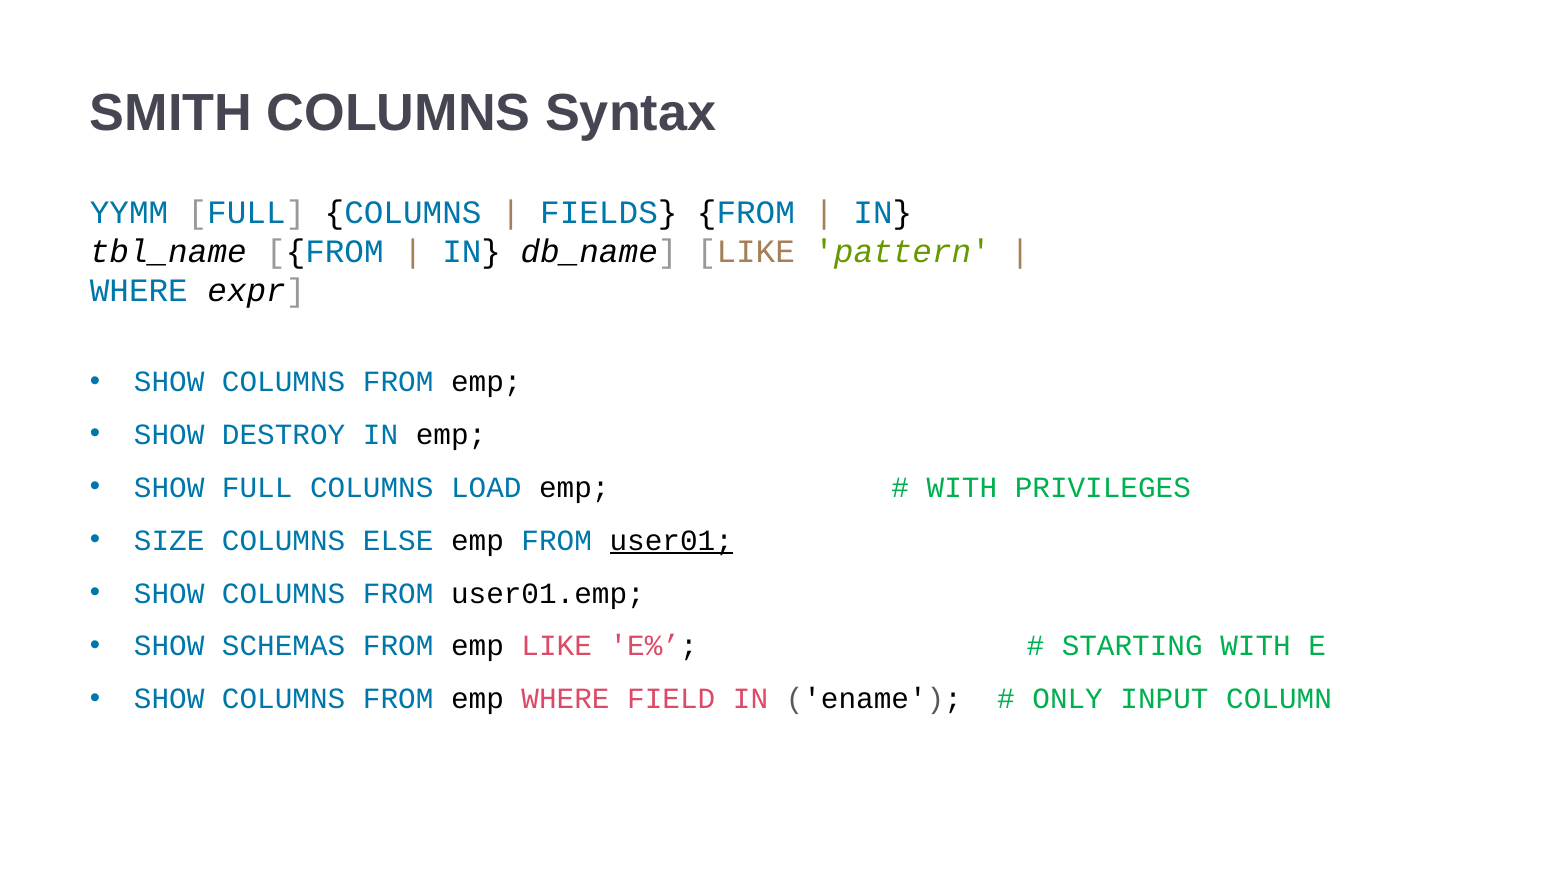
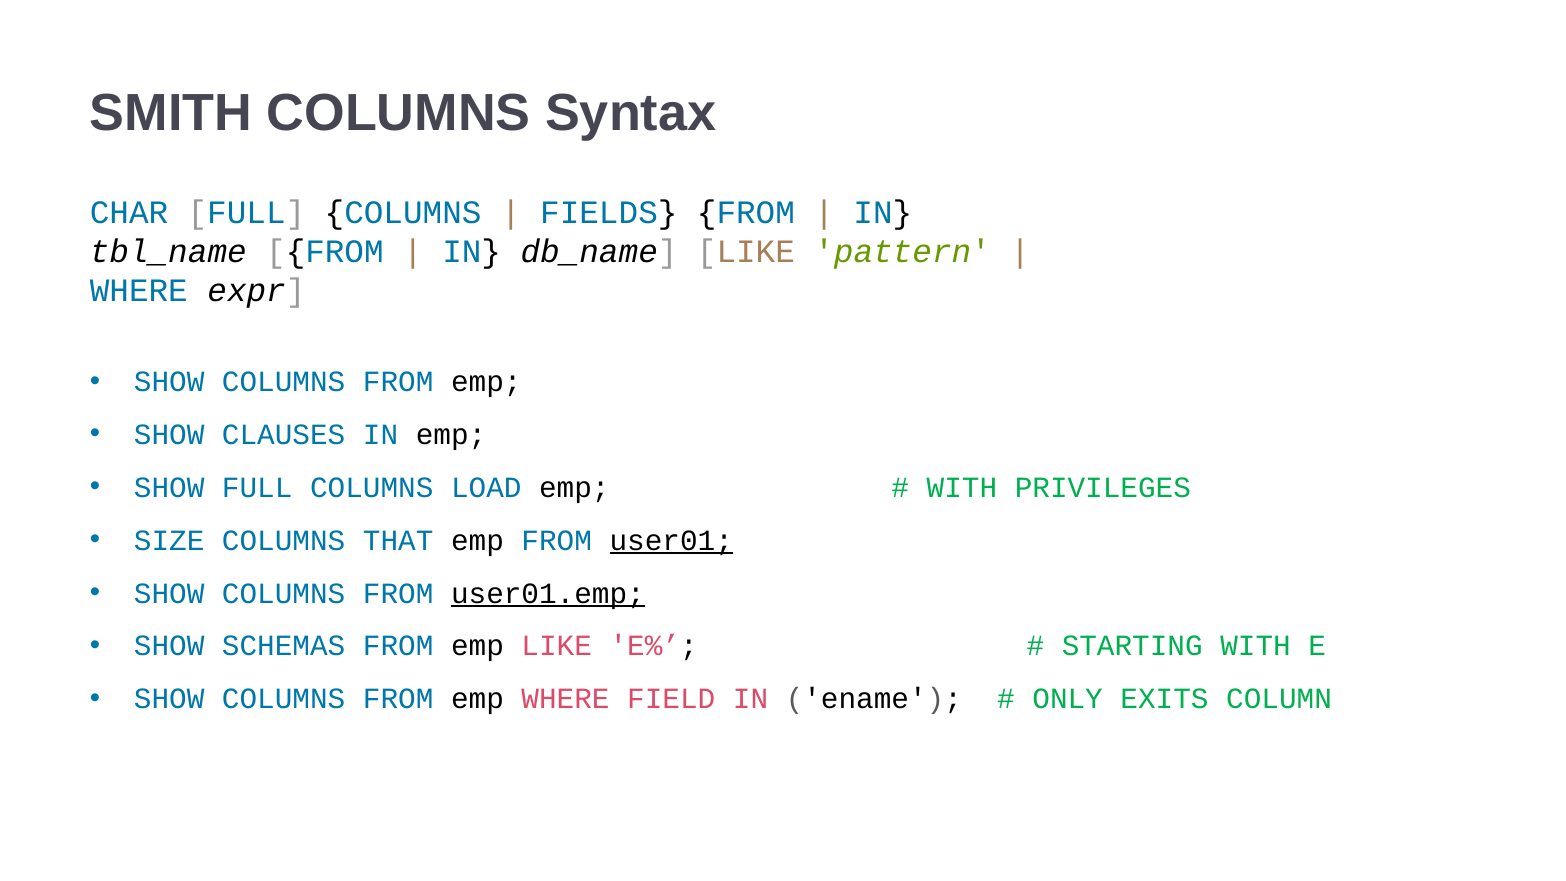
YYMM: YYMM -> CHAR
DESTROY: DESTROY -> CLAUSES
ELSE: ELSE -> THAT
user01.emp underline: none -> present
INPUT: INPUT -> EXITS
